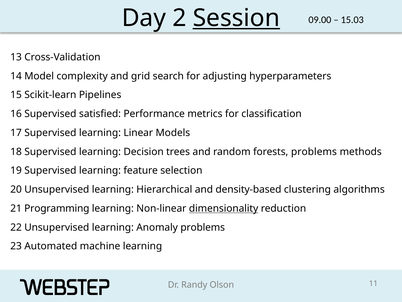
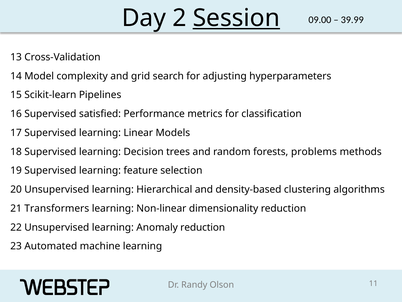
15.03: 15.03 -> 39.99
Programming: Programming -> Transformers
dimensionality underline: present -> none
Anomaly problems: problems -> reduction
